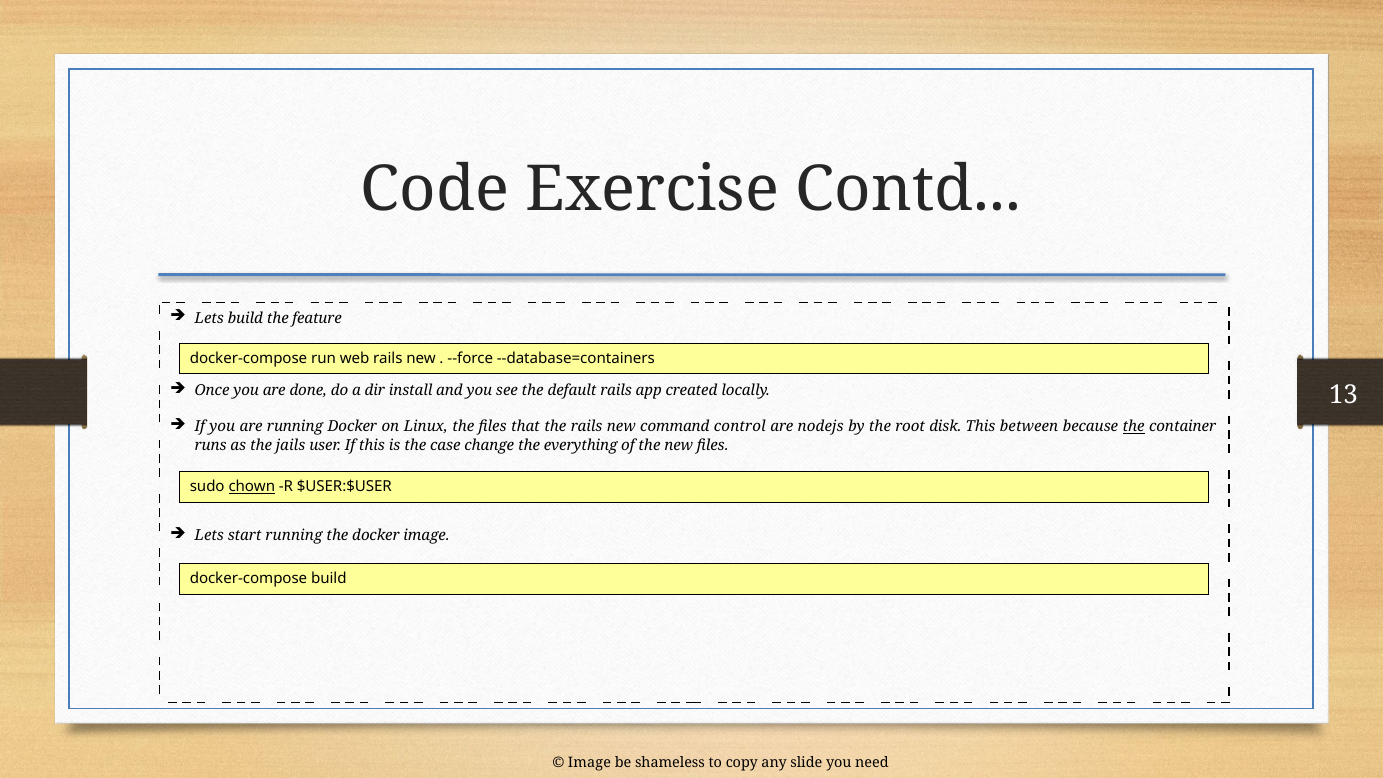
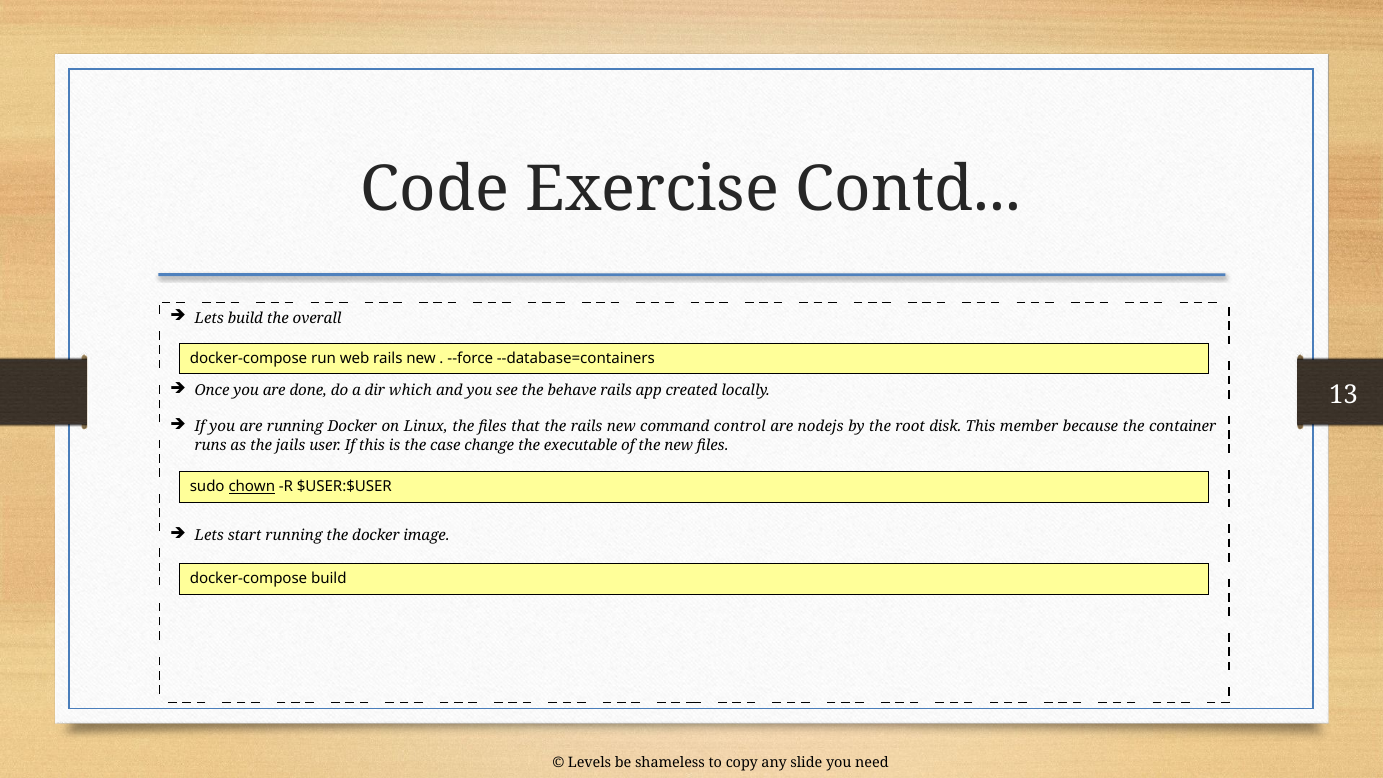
feature: feature -> overall
install: install -> which
default: default -> behave
between: between -> member
the at (1134, 427) underline: present -> none
everything: everything -> executable
Image at (589, 763): Image -> Levels
